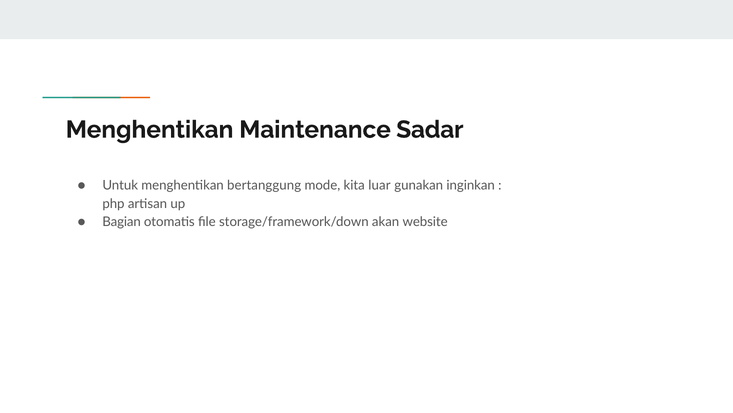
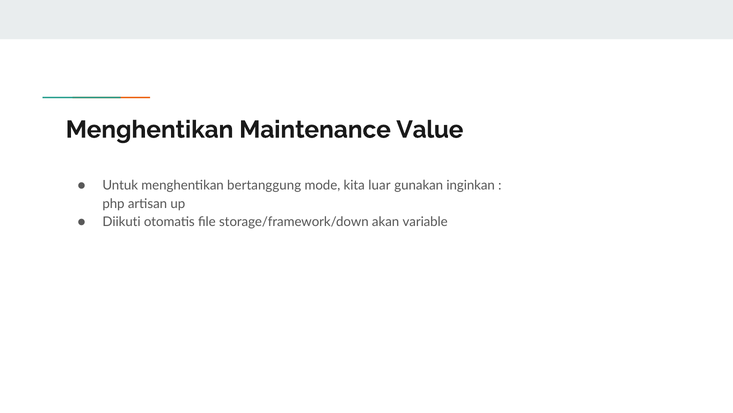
Sadar: Sadar -> Value
Bagian: Bagian -> Diikuti
website: website -> variable
